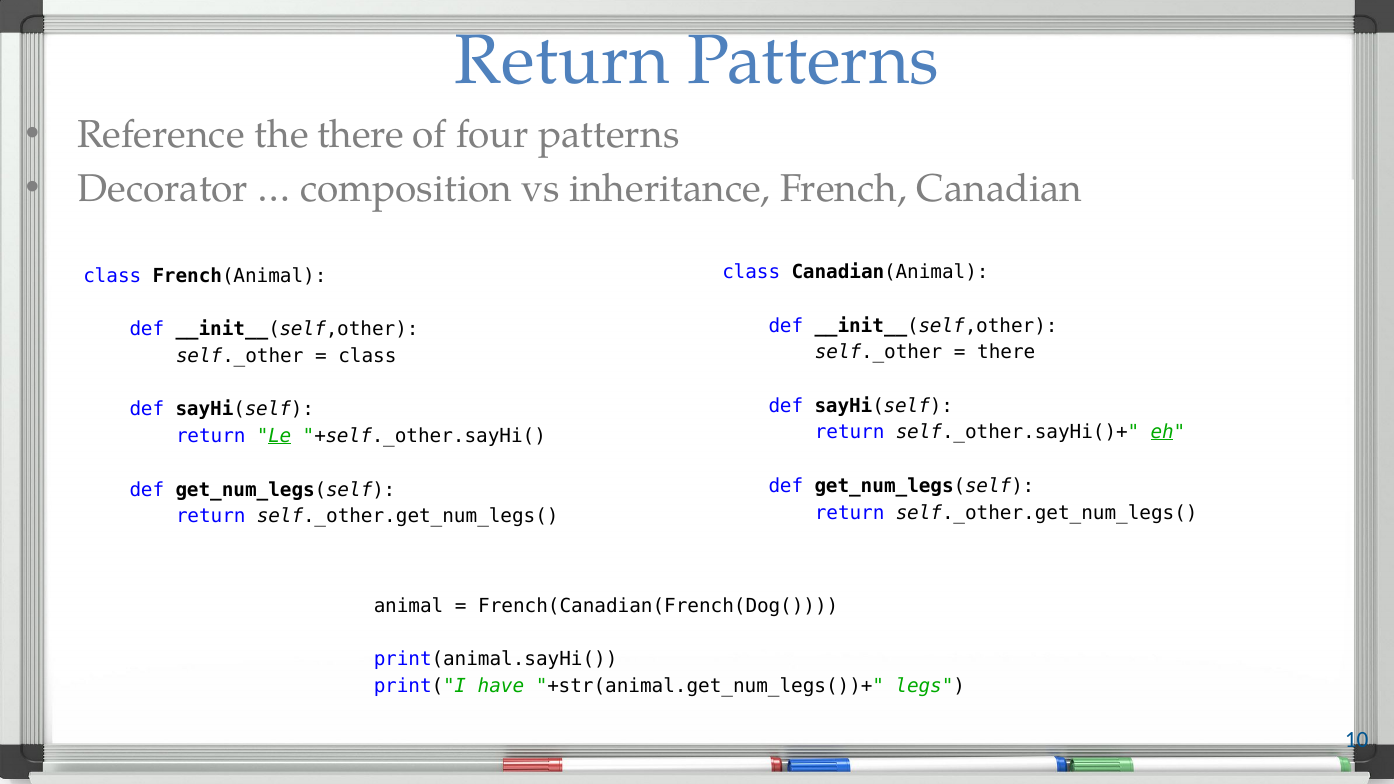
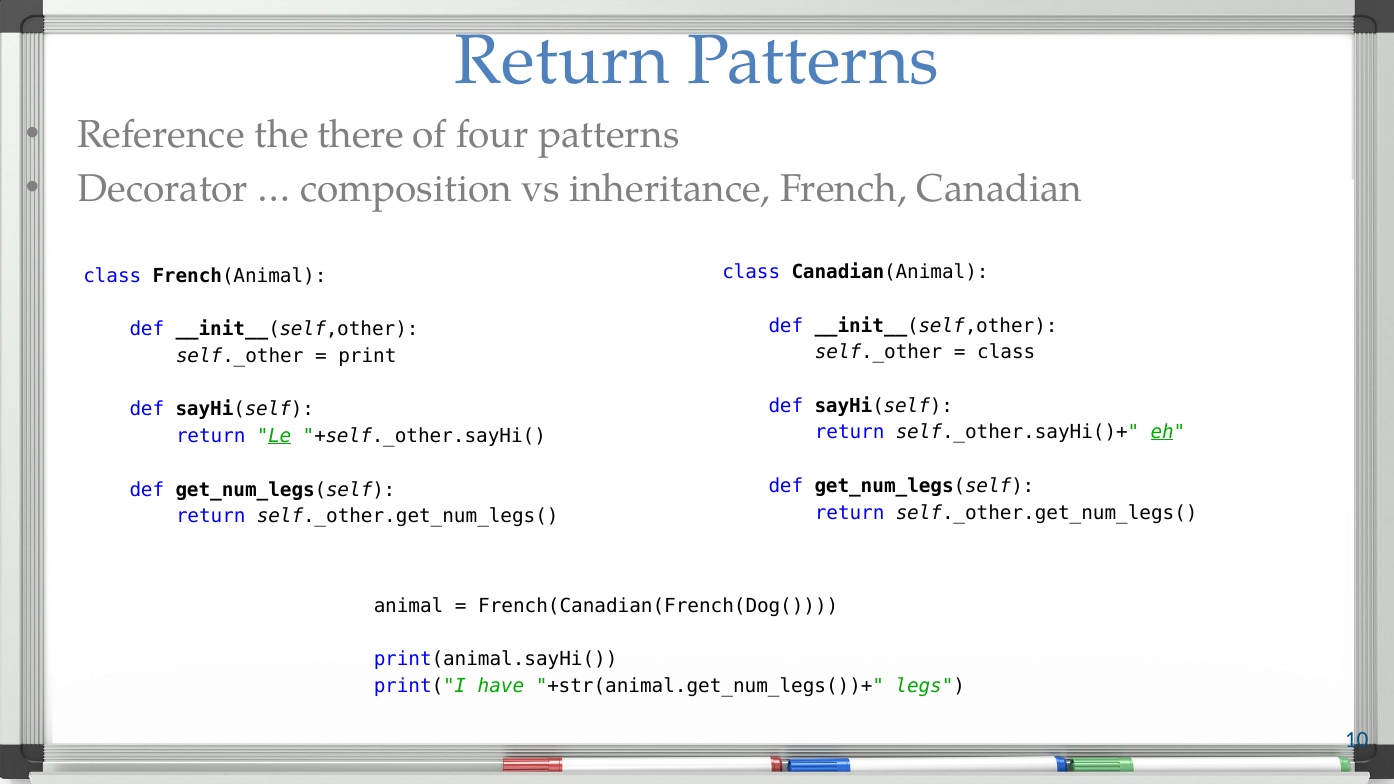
there at (1006, 352): there -> class
class at (367, 356): class -> print
